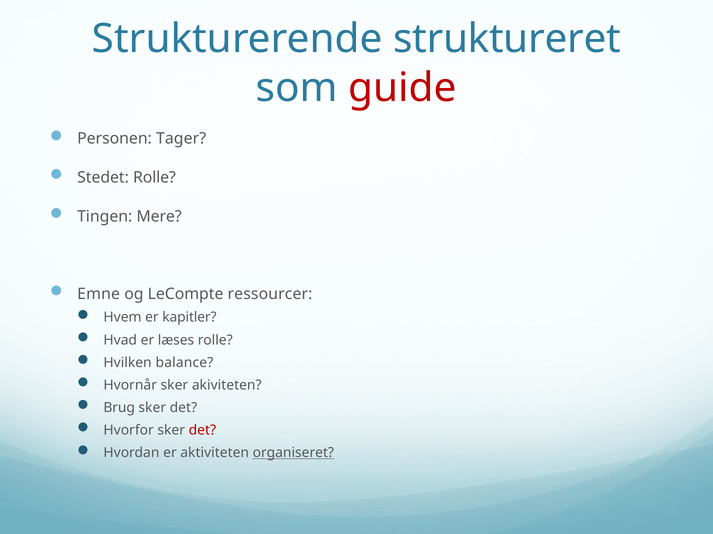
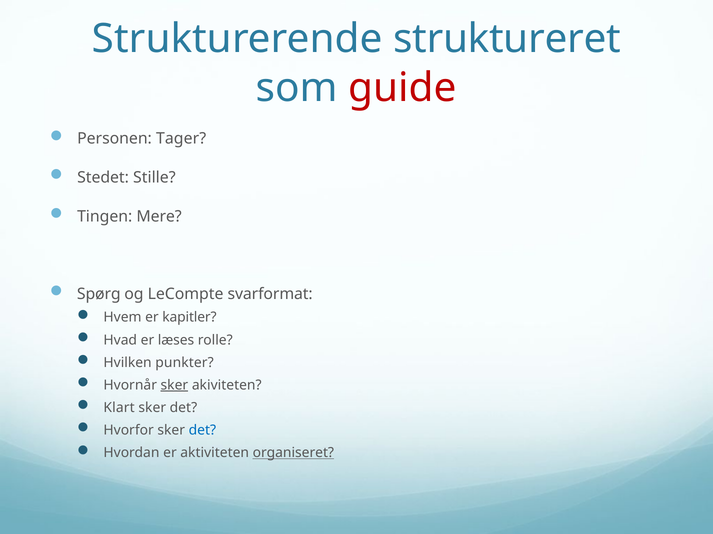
Stedet Rolle: Rolle -> Stille
Emne: Emne -> Spørg
ressourcer: ressourcer -> svarformat
balance: balance -> punkter
sker at (174, 386) underline: none -> present
Brug: Brug -> Klart
det at (202, 431) colour: red -> blue
